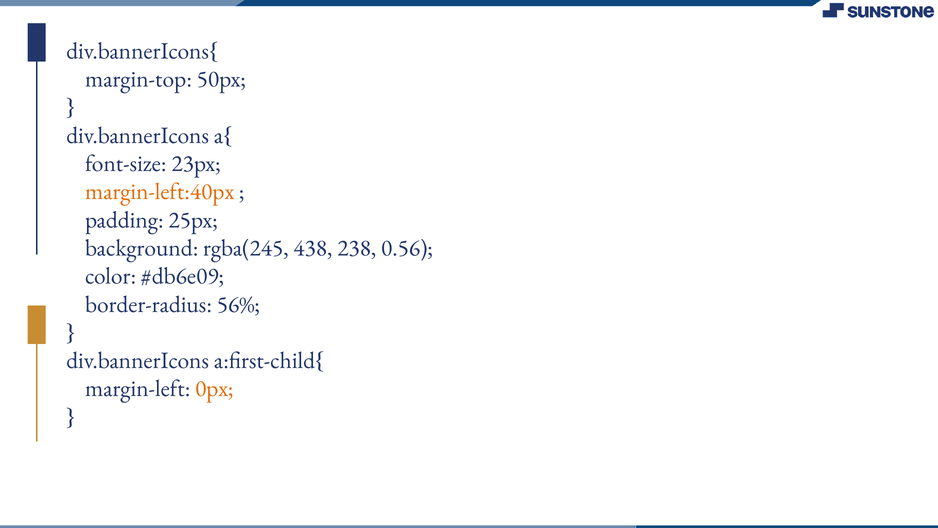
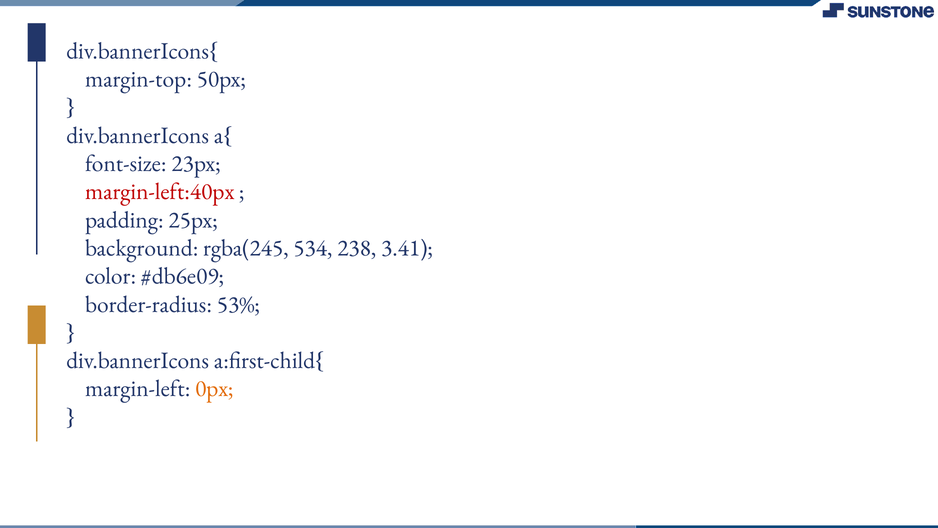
margin-left:40px colour: orange -> red
438: 438 -> 534
0.56: 0.56 -> 3.41
56%: 56% -> 53%
